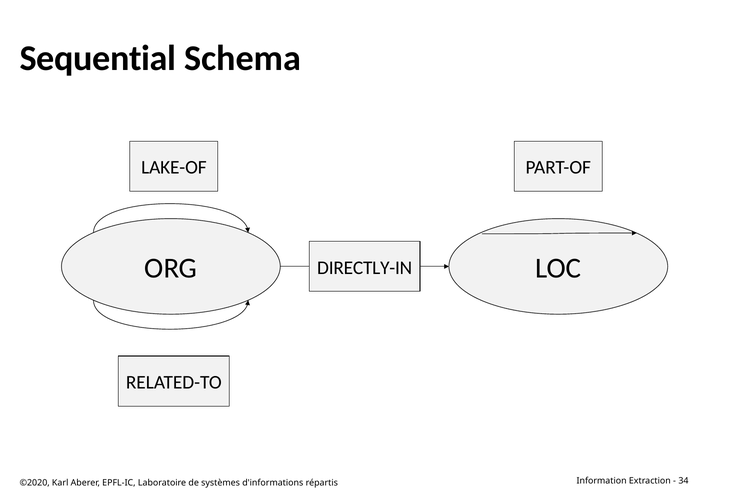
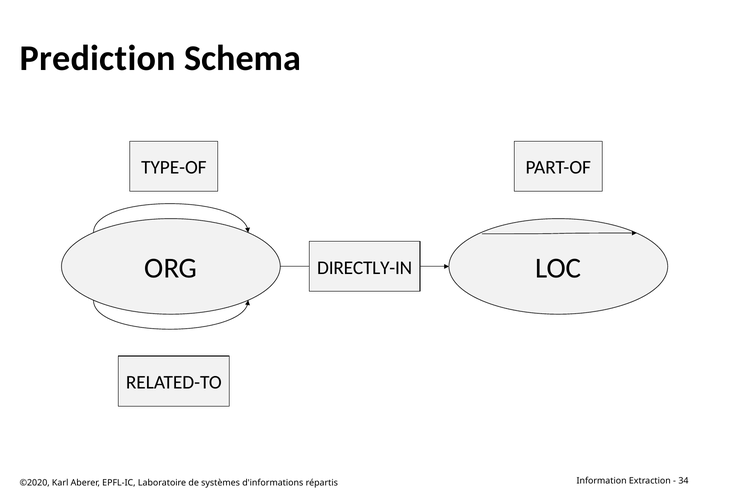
Sequential: Sequential -> Prediction
LAKE-OF: LAKE-OF -> TYPE-OF
